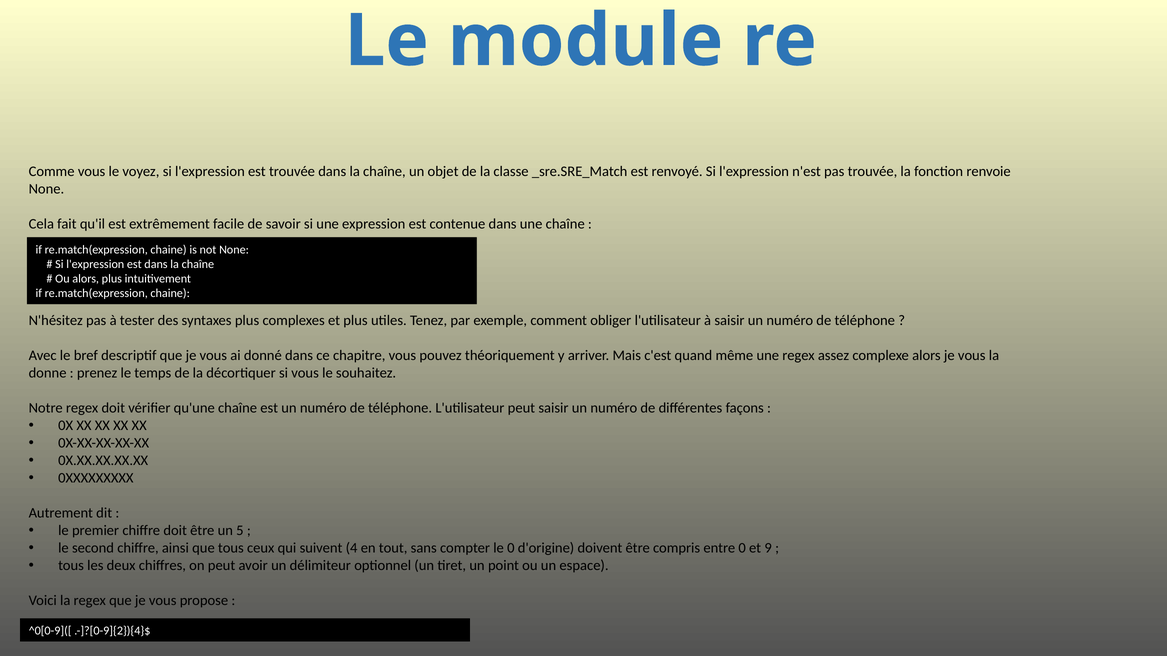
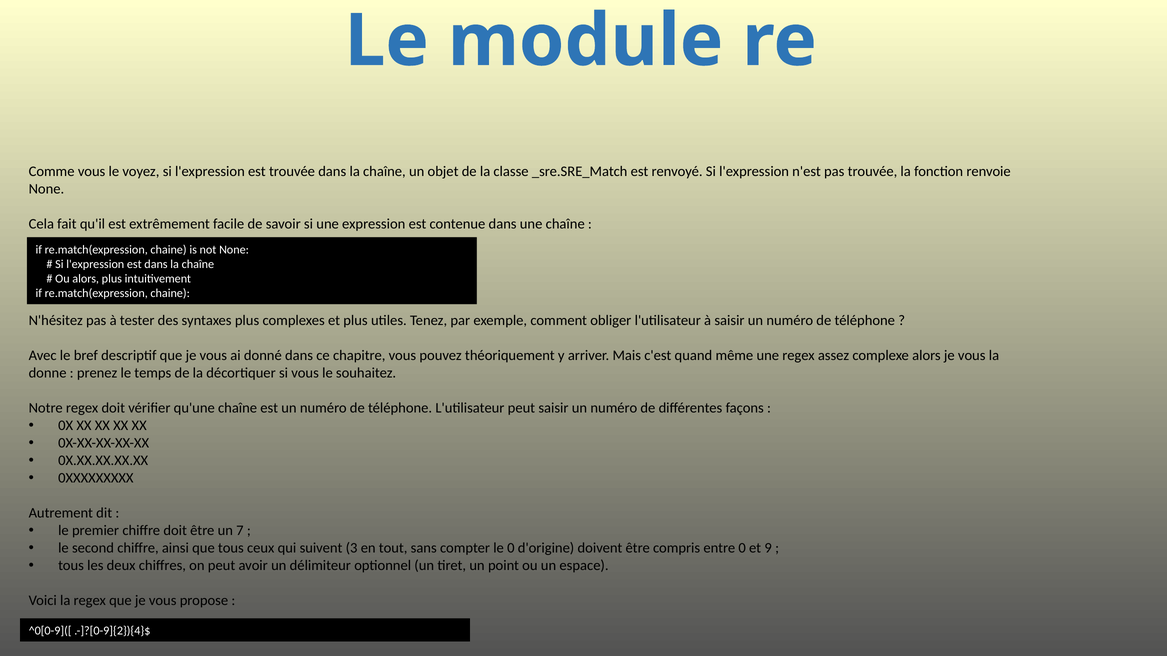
5: 5 -> 7
4: 4 -> 3
